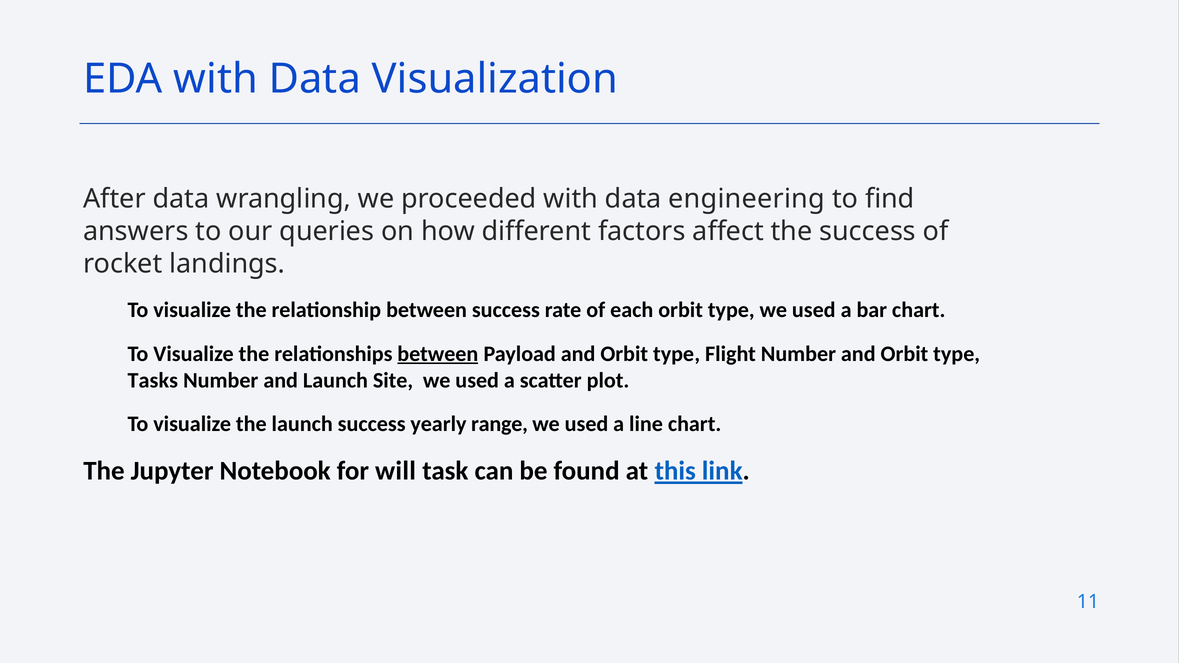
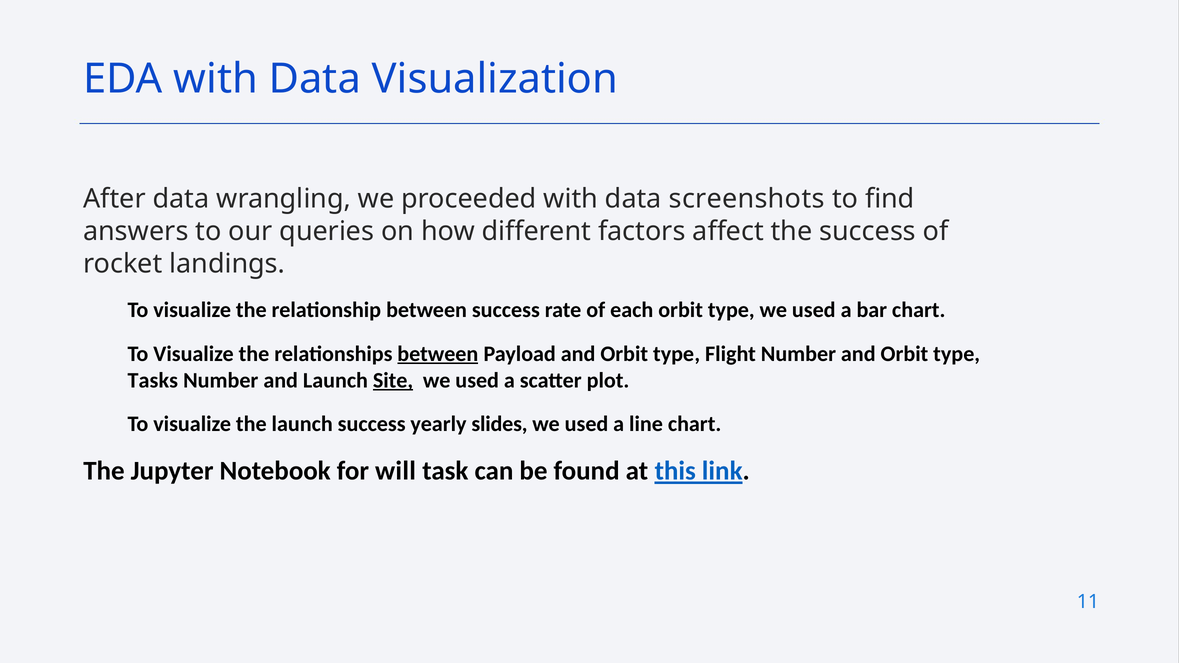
engineering: engineering -> screenshots
Site underline: none -> present
range: range -> slides
